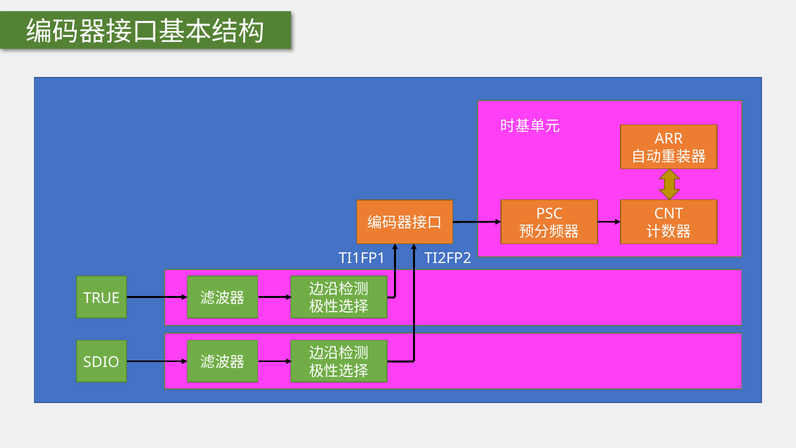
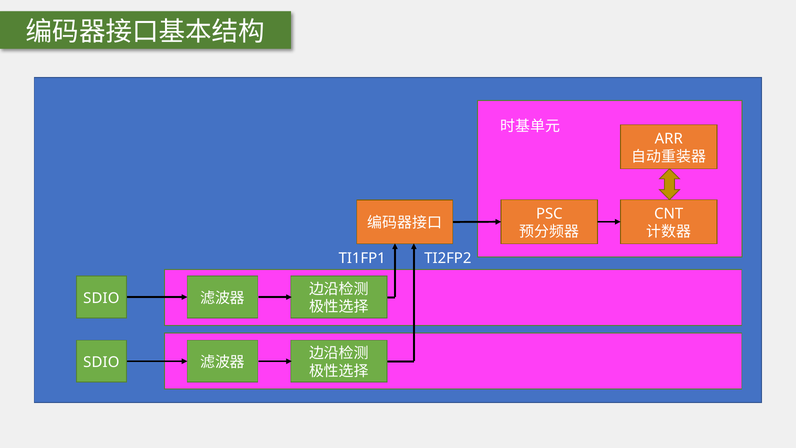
TRUE at (101, 298): TRUE -> SDIO
